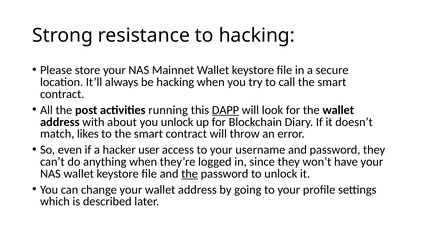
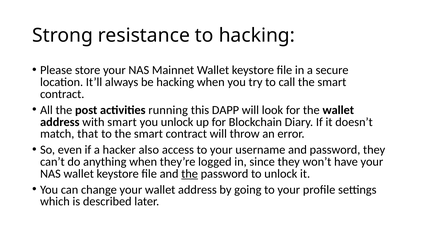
DAPP underline: present -> none
with about: about -> smart
likes: likes -> that
user: user -> also
